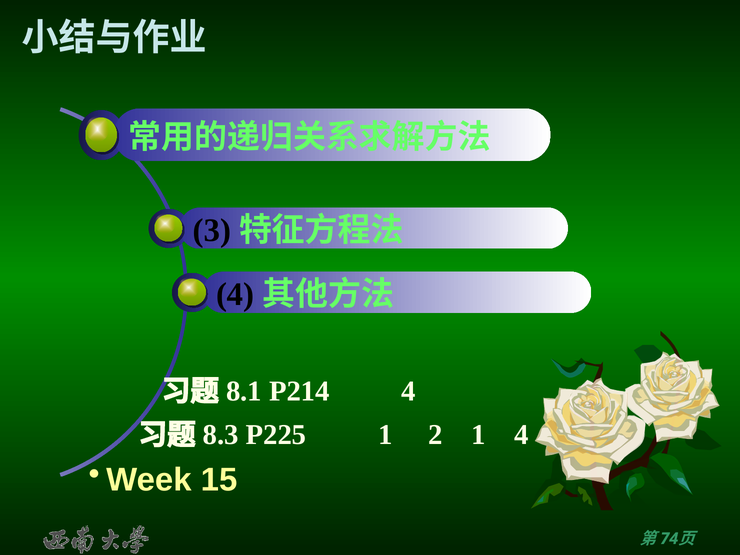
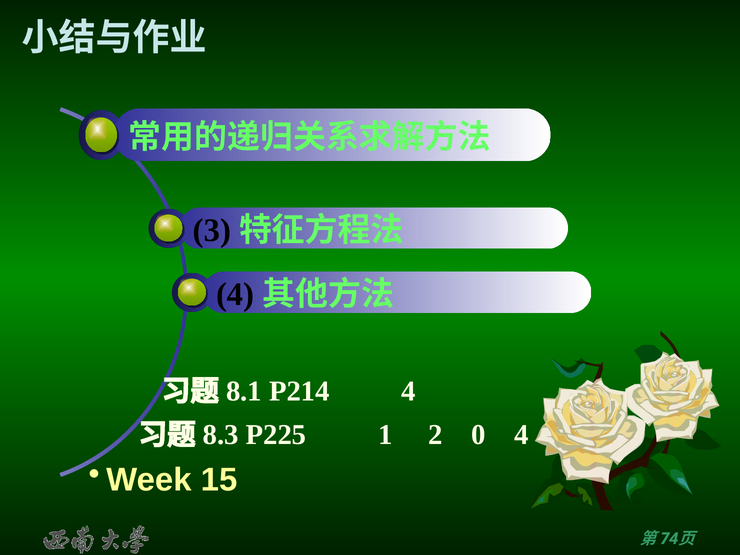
2 1: 1 -> 0
